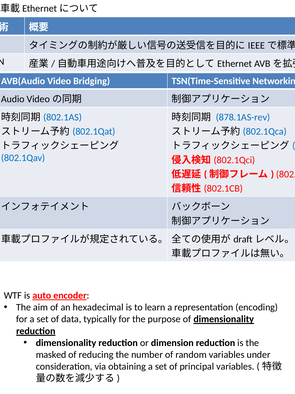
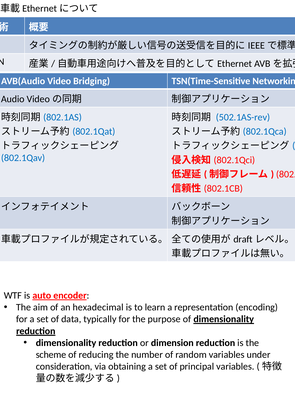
878.1AS-rev: 878.1AS-rev -> 502.1AS-rev
masked: masked -> scheme
